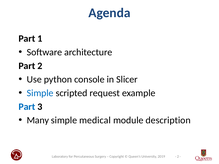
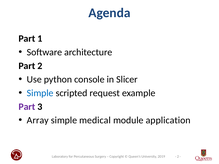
Part at (27, 107) colour: blue -> purple
Many: Many -> Array
description: description -> application
